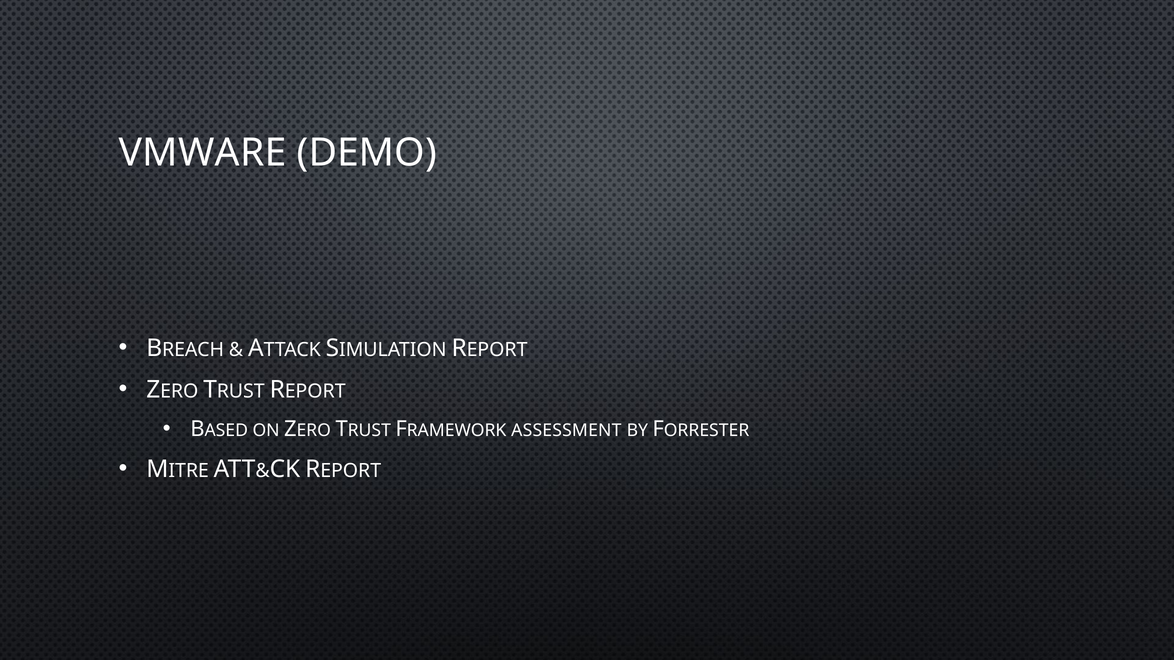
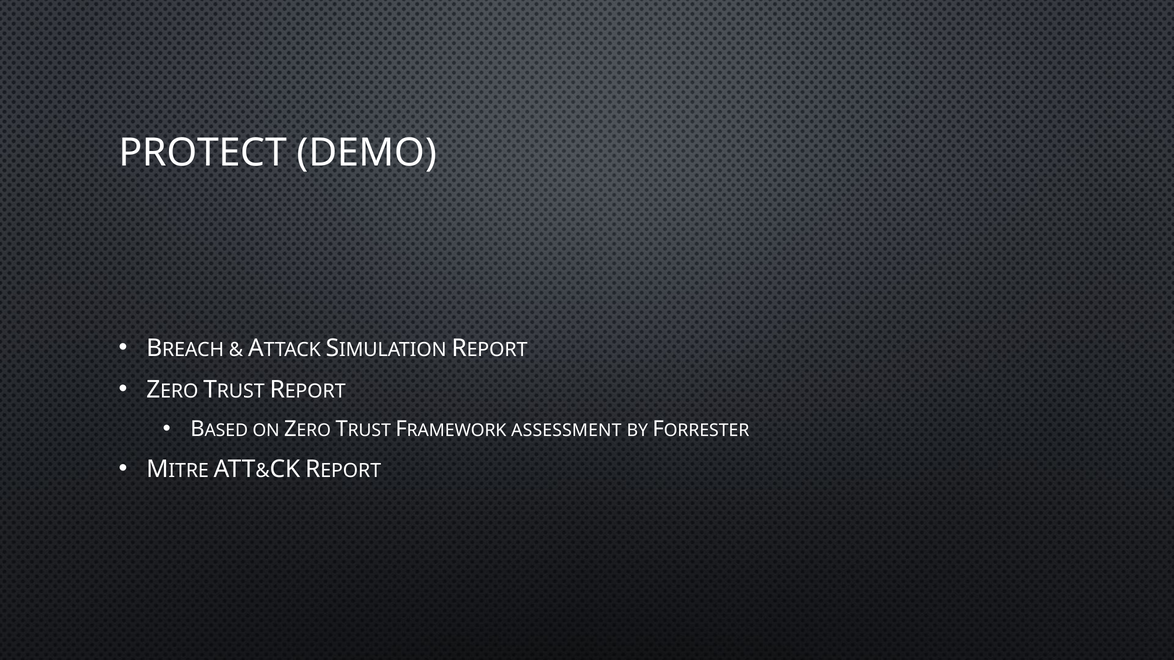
VMWARE: VMWARE -> PROTECT
